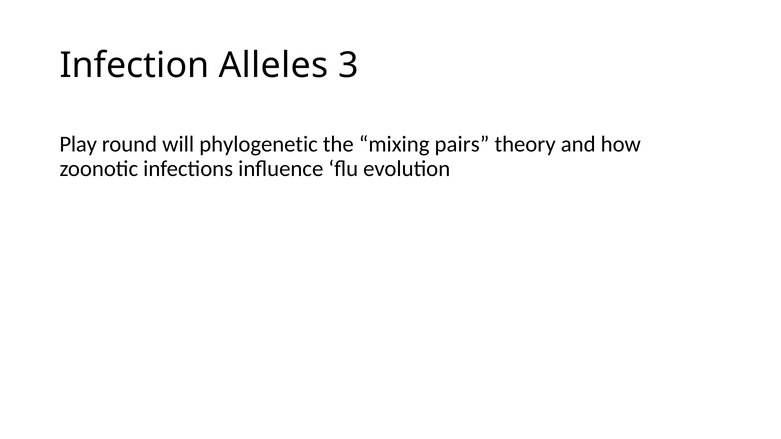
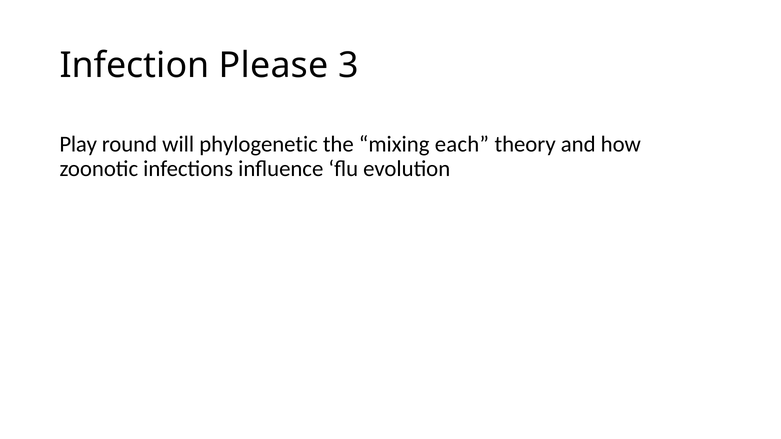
Alleles: Alleles -> Please
pairs: pairs -> each
